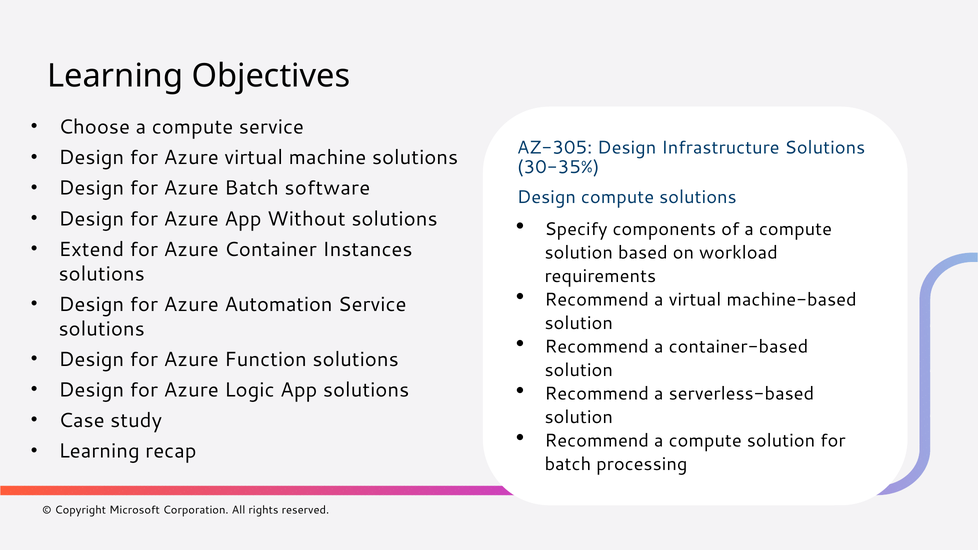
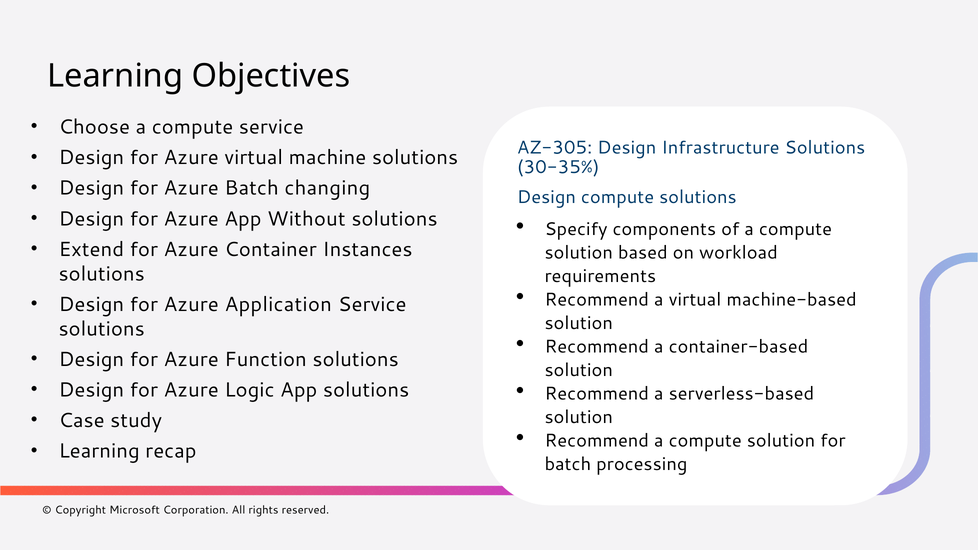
software: software -> changing
Automation: Automation -> Application
